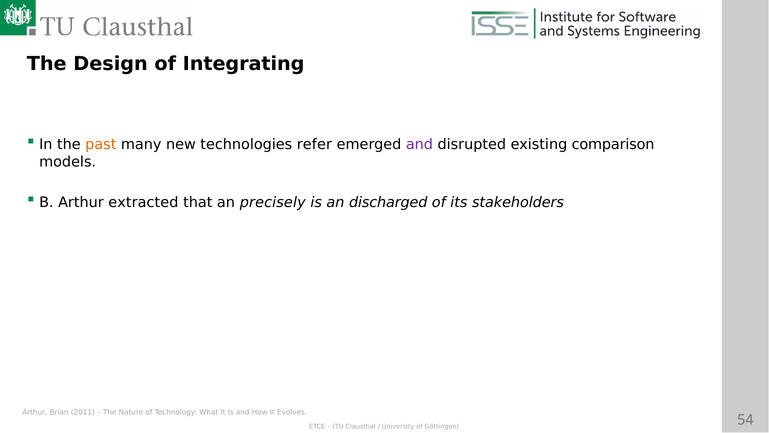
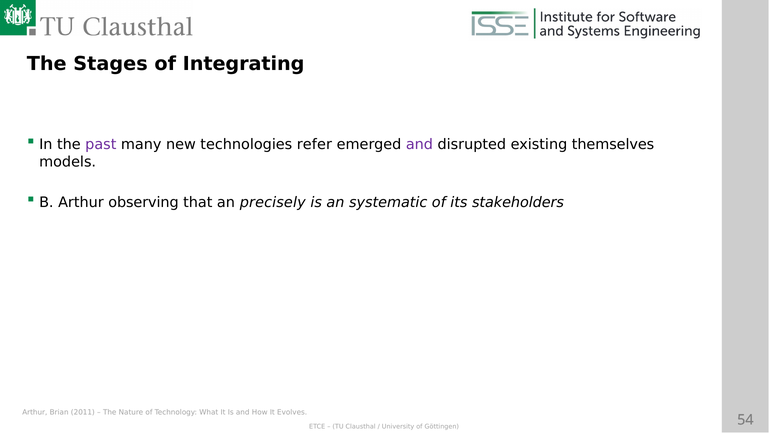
Design: Design -> Stages
past colour: orange -> purple
comparison: comparison -> themselves
extracted: extracted -> observing
discharged: discharged -> systematic
